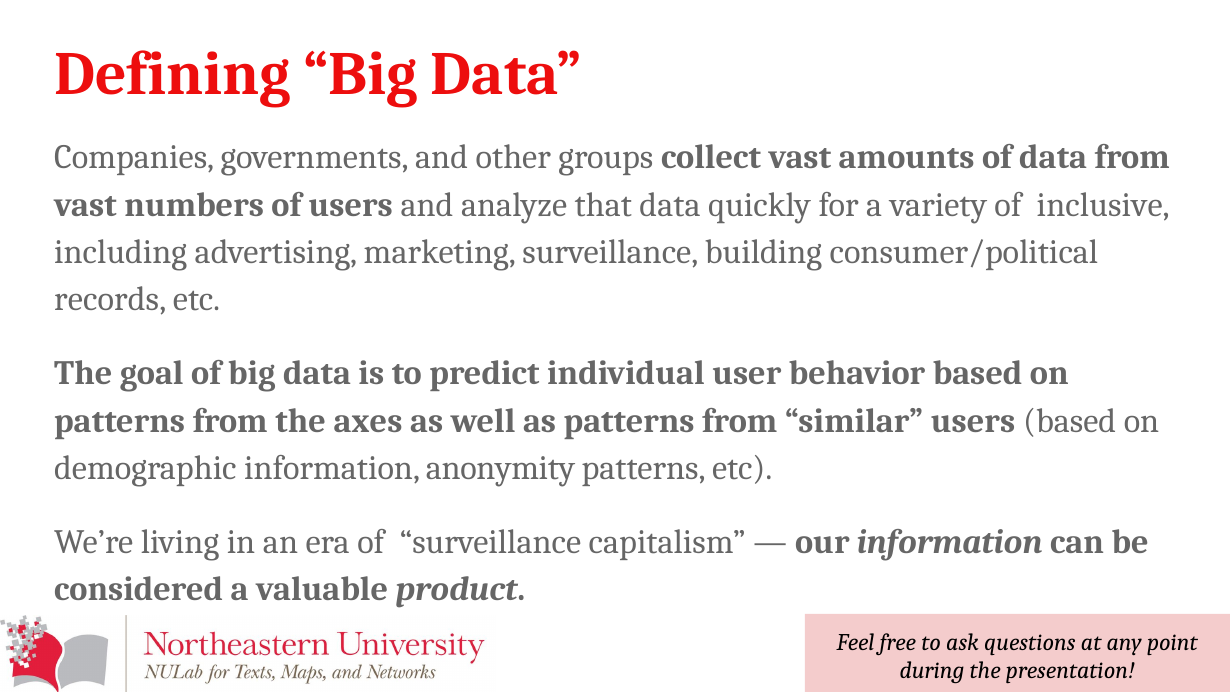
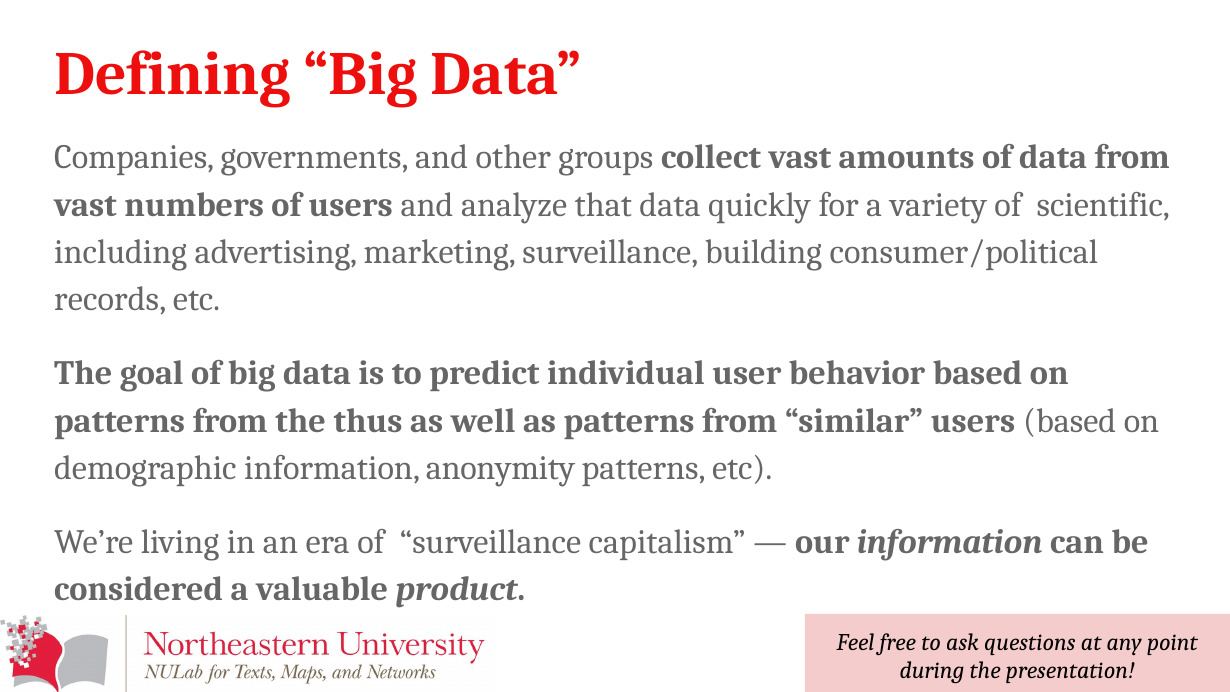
inclusive: inclusive -> scientific
axes: axes -> thus
